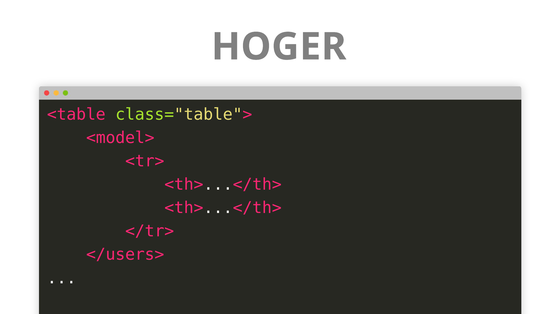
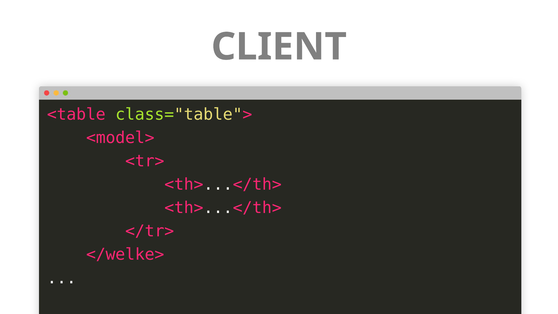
HOGER: HOGER -> CLIENT
</users>: </users> -> </welke>
